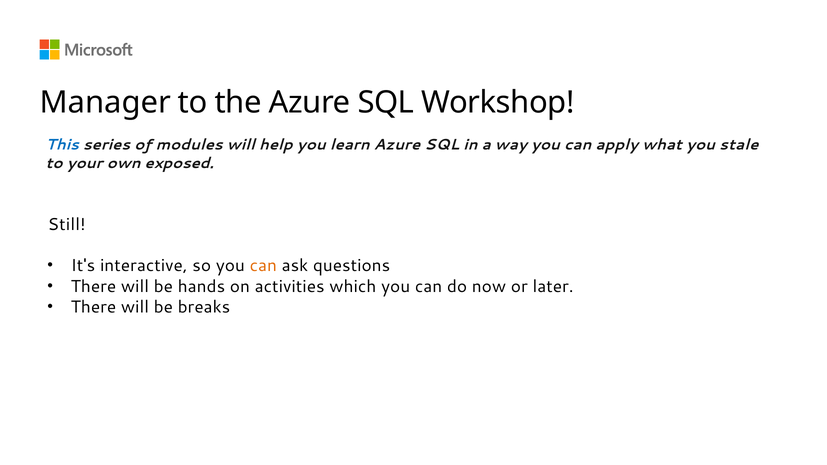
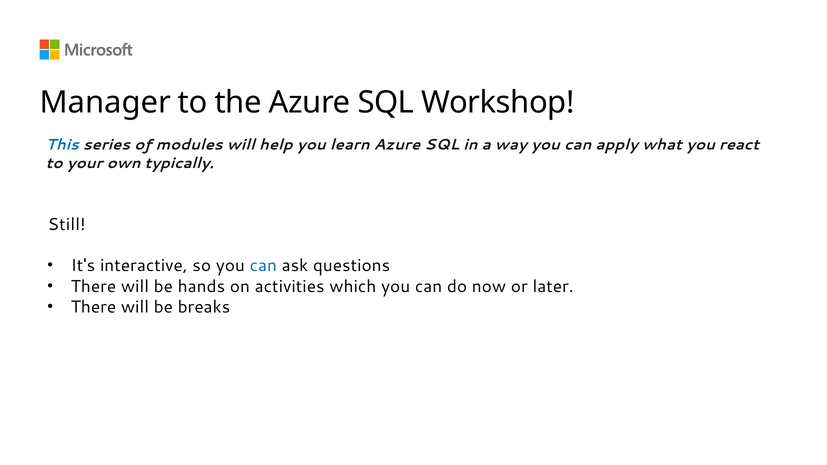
stale: stale -> react
exposed: exposed -> typically
can at (263, 266) colour: orange -> blue
